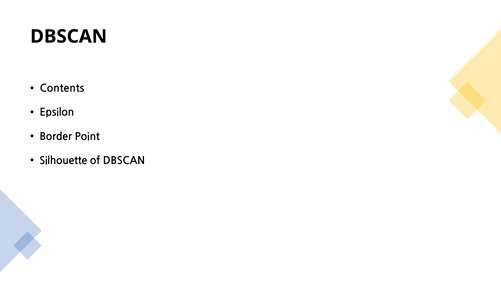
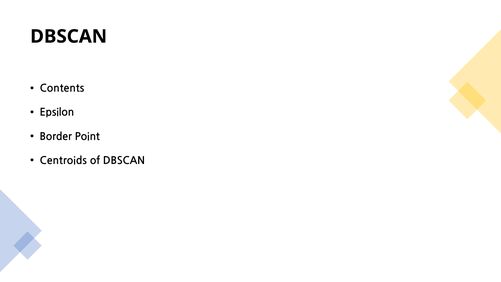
Silhouette: Silhouette -> Centroids
